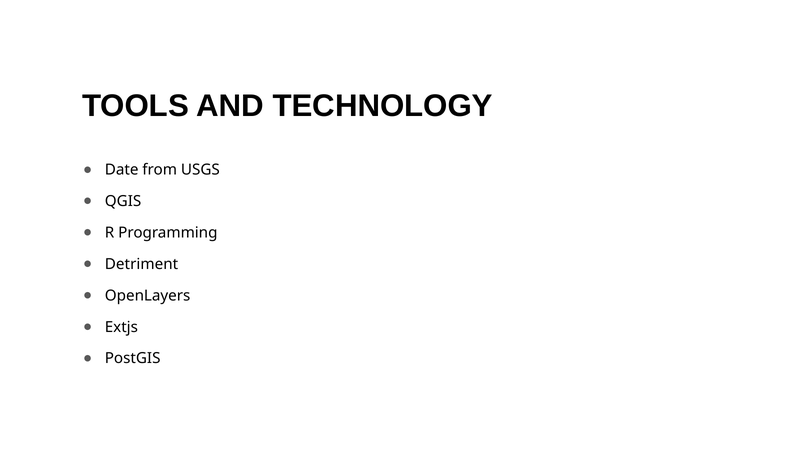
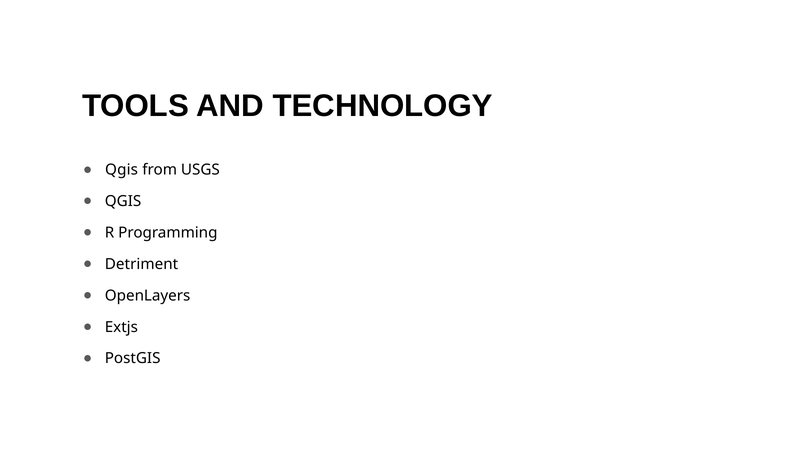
Date at (122, 170): Date -> Qgis
